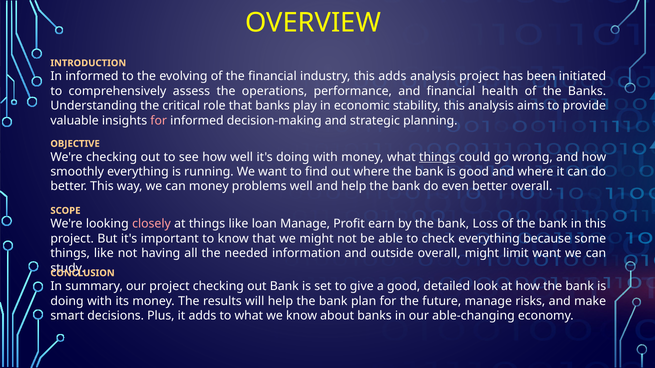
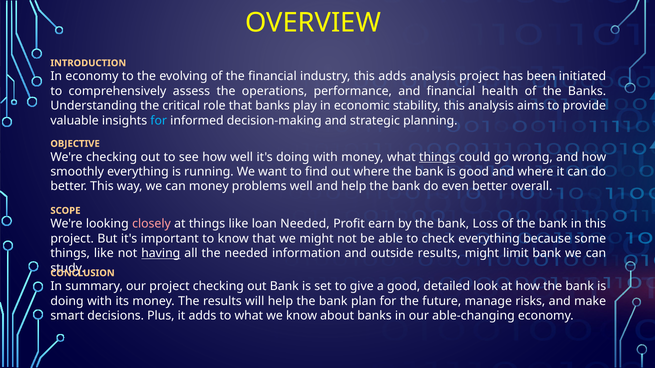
In informed: informed -> economy
for at (159, 121) colour: pink -> light blue
loan Manage: Manage -> Needed
having underline: none -> present
outside overall: overall -> results
limit want: want -> bank
